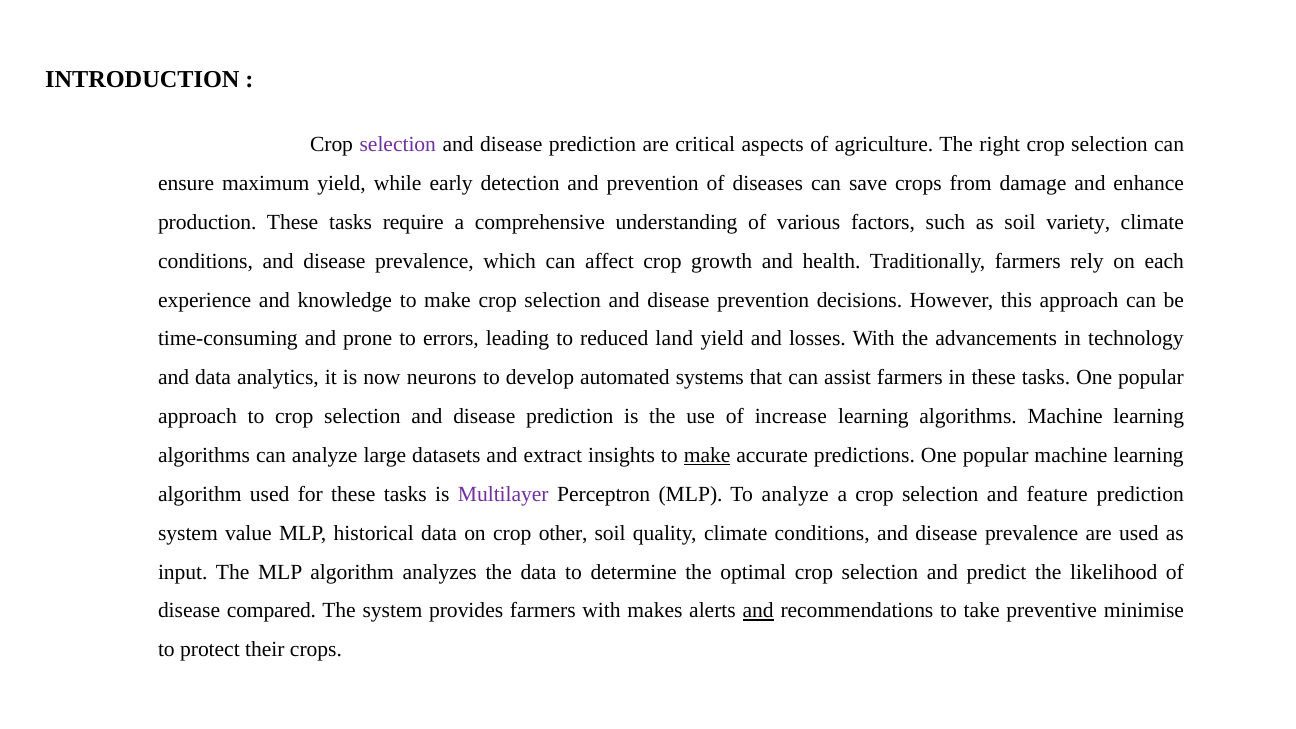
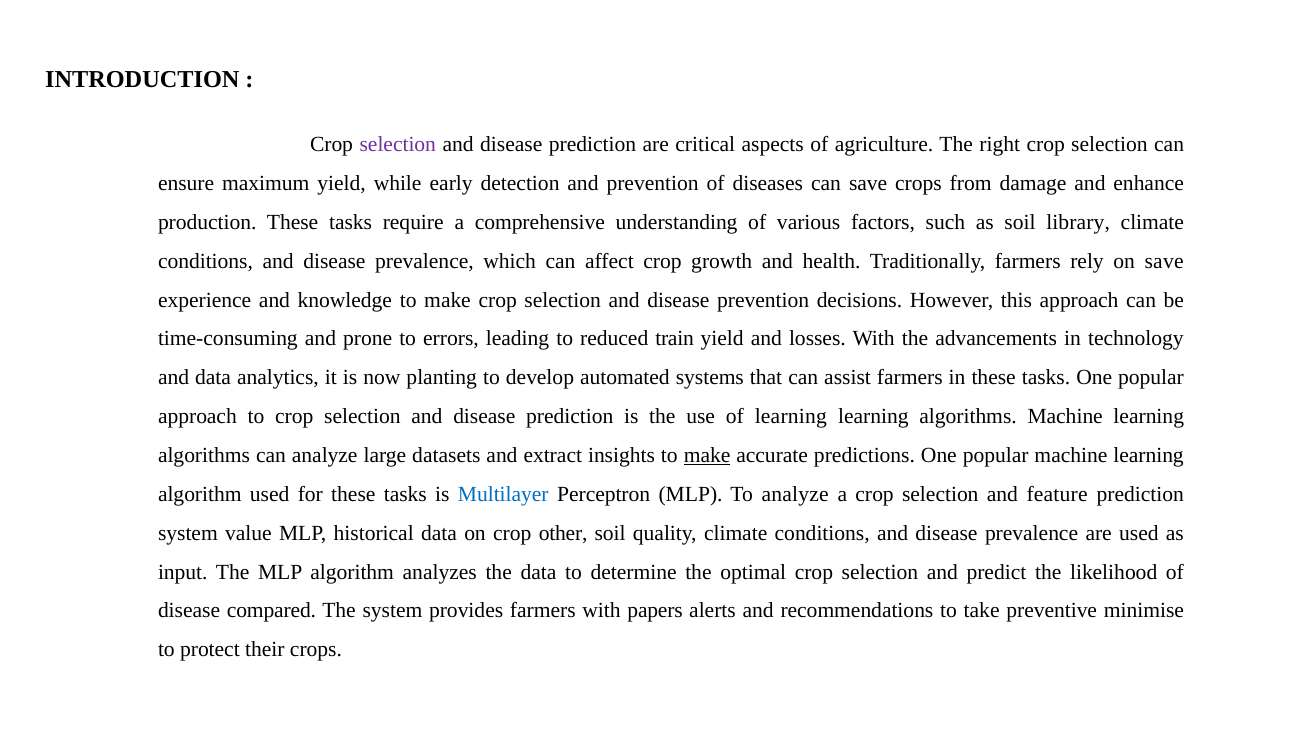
variety: variety -> library
on each: each -> save
land: land -> train
neurons: neurons -> planting
of increase: increase -> learning
Multilayer colour: purple -> blue
makes: makes -> papers
and at (758, 611) underline: present -> none
